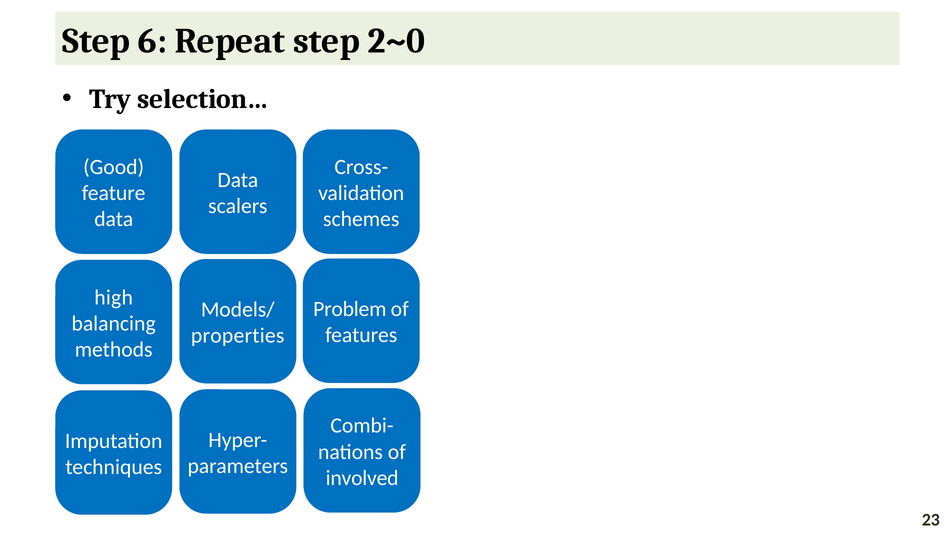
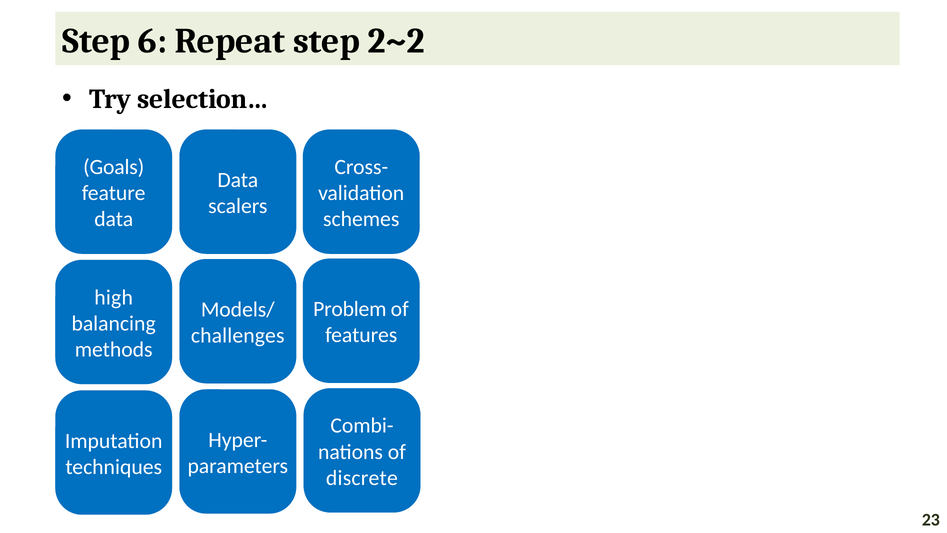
2~0: 2~0 -> 2~2
Good: Good -> Goals
properties: properties -> challenges
involved: involved -> discrete
